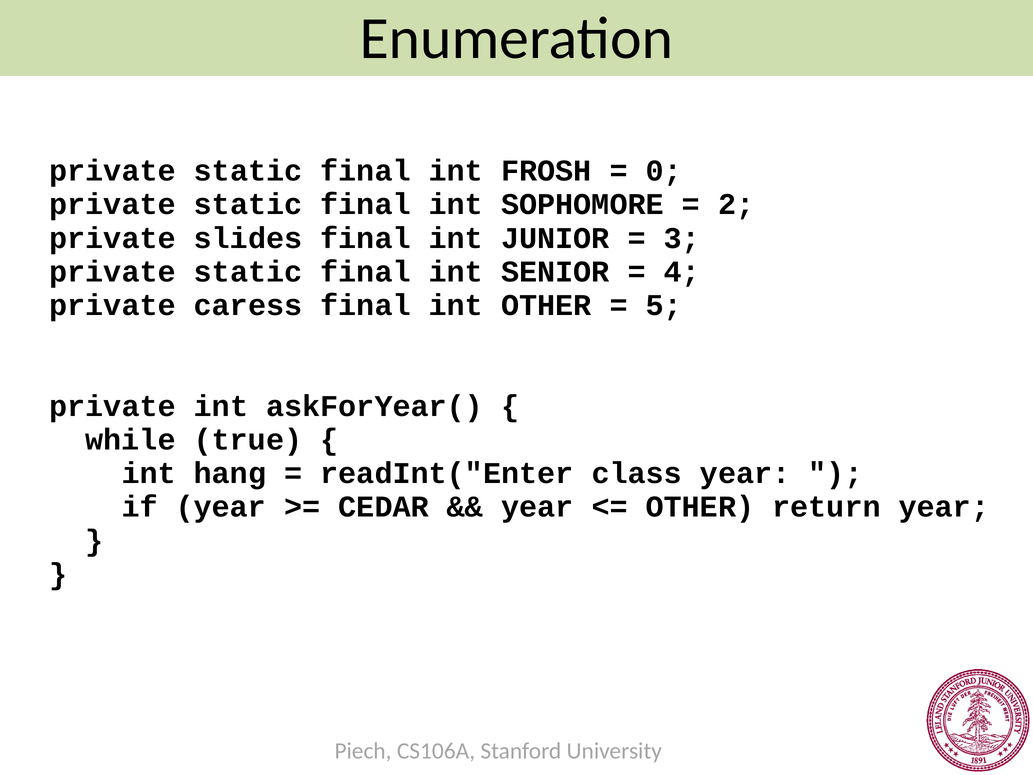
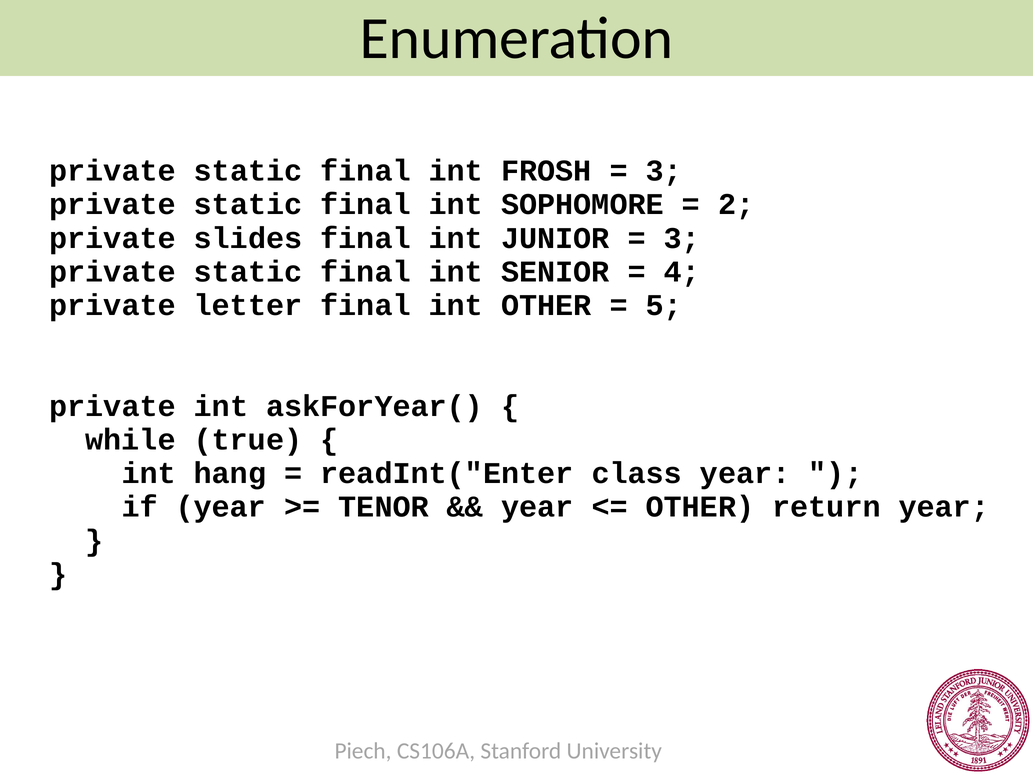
0 at (664, 171): 0 -> 3
caress: caress -> letter
CEDAR: CEDAR -> TENOR
